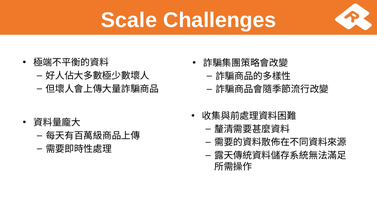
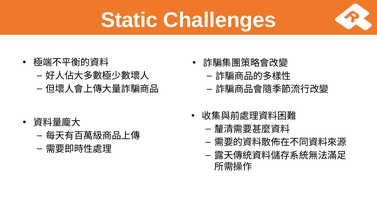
Scale: Scale -> Static
